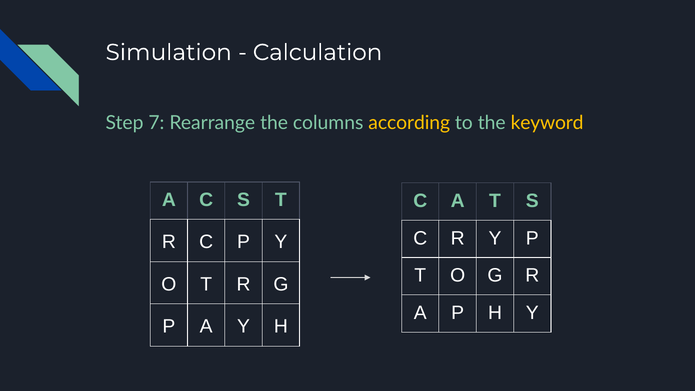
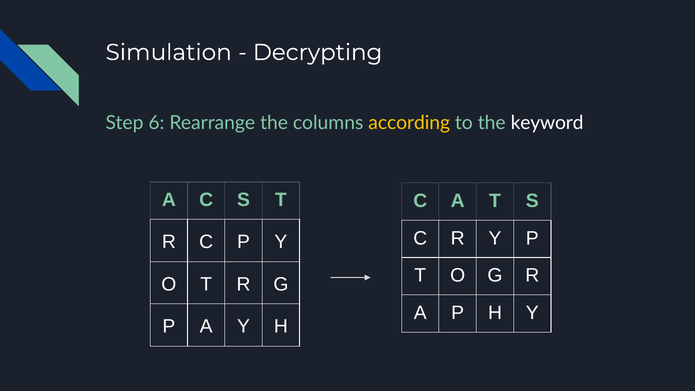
Calculation: Calculation -> Decrypting
7: 7 -> 6
keyword colour: yellow -> white
